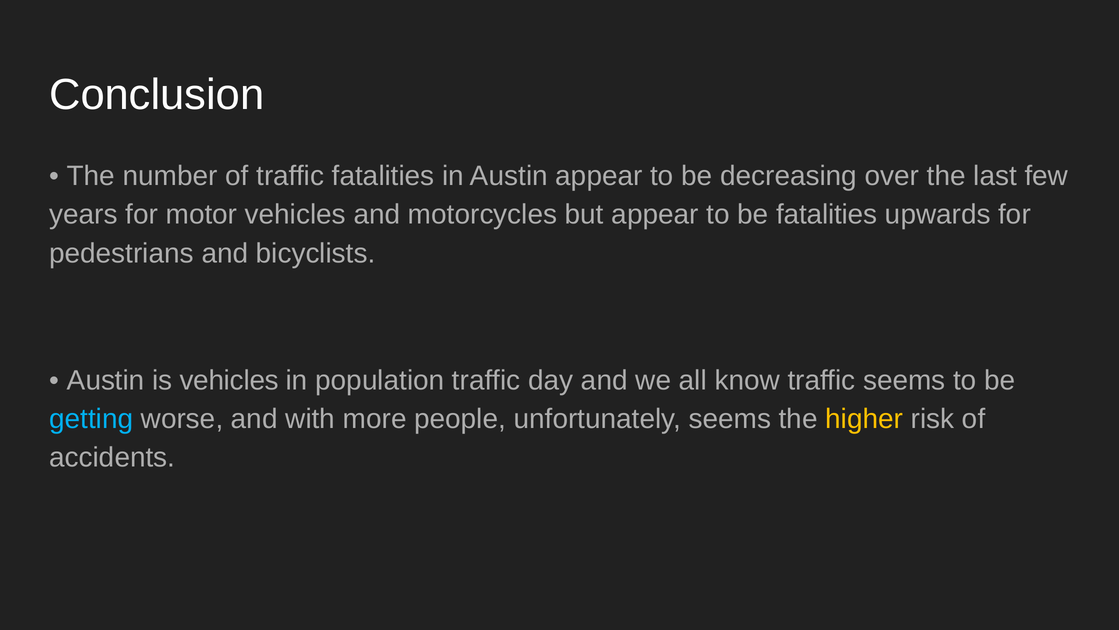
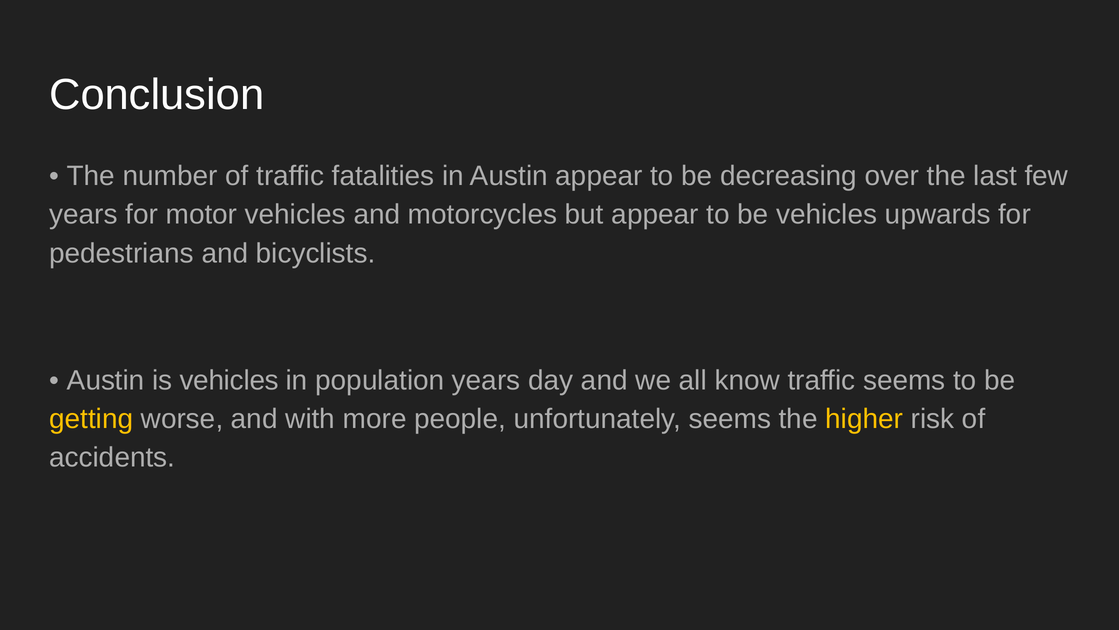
be fatalities: fatalities -> vehicles
population traffic: traffic -> years
getting colour: light blue -> yellow
